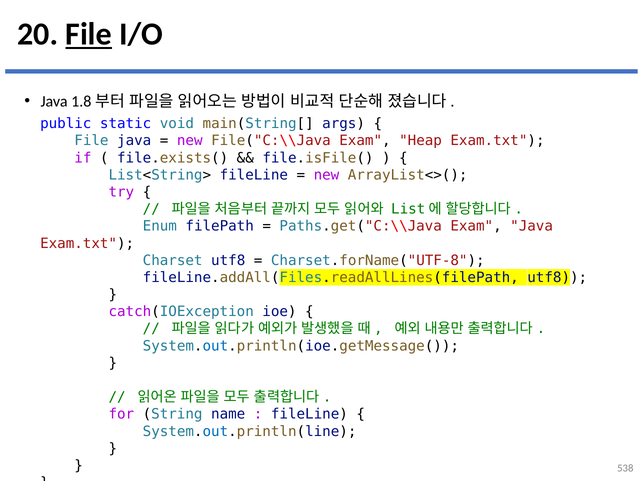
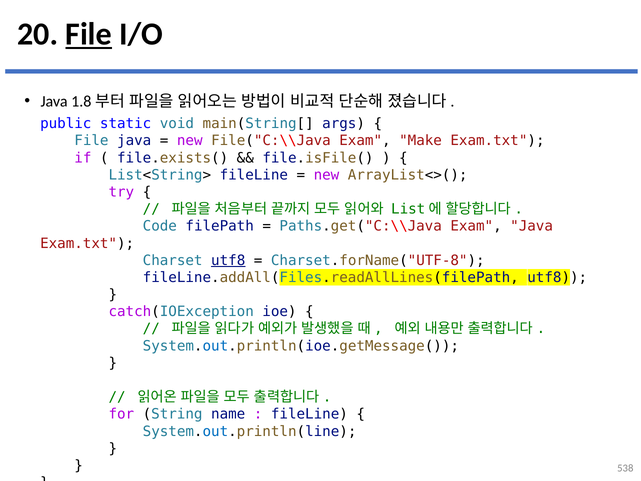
Heap: Heap -> Make
Enum: Enum -> Code
utf8 at (228, 260) underline: none -> present
